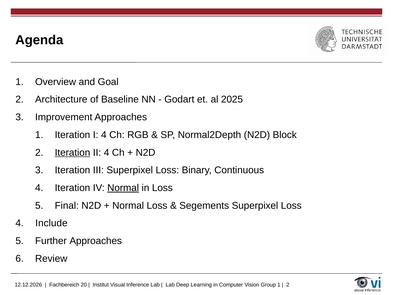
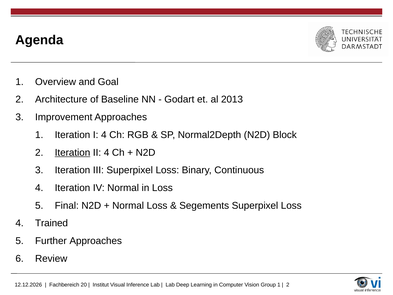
2025: 2025 -> 2013
Normal at (123, 188) underline: present -> none
Include: Include -> Trained
